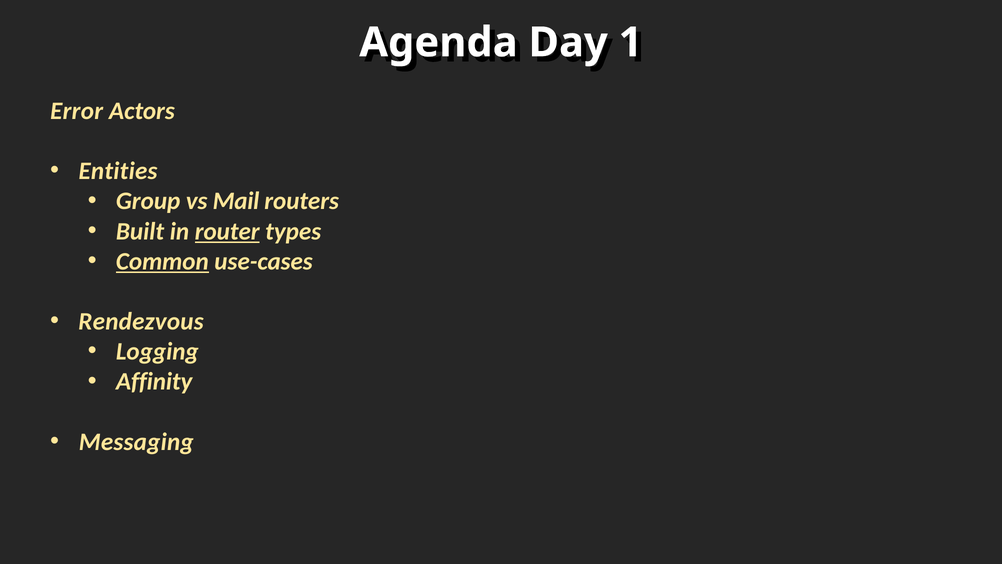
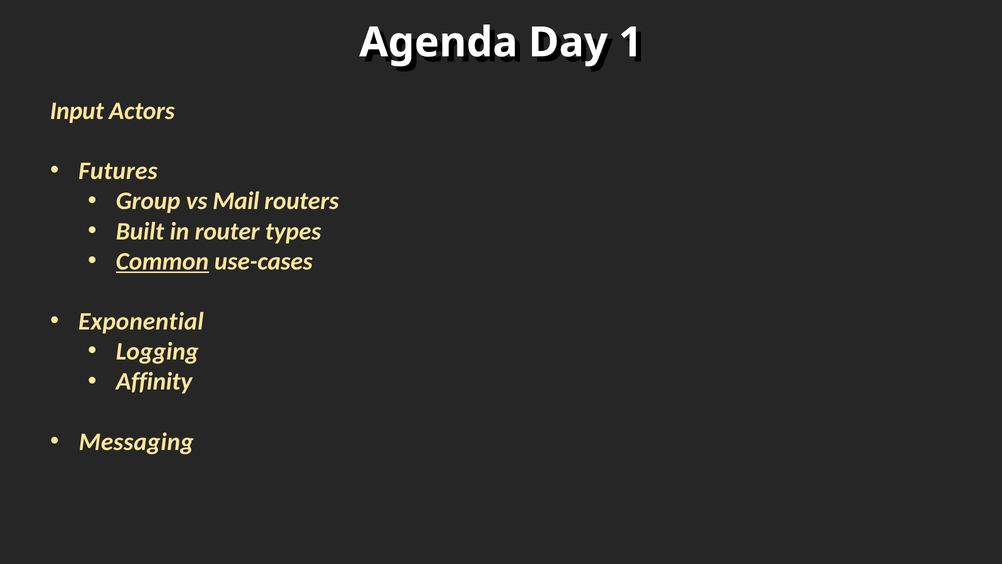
Error: Error -> Input
Entities: Entities -> Futures
router underline: present -> none
Rendezvous: Rendezvous -> Exponential
